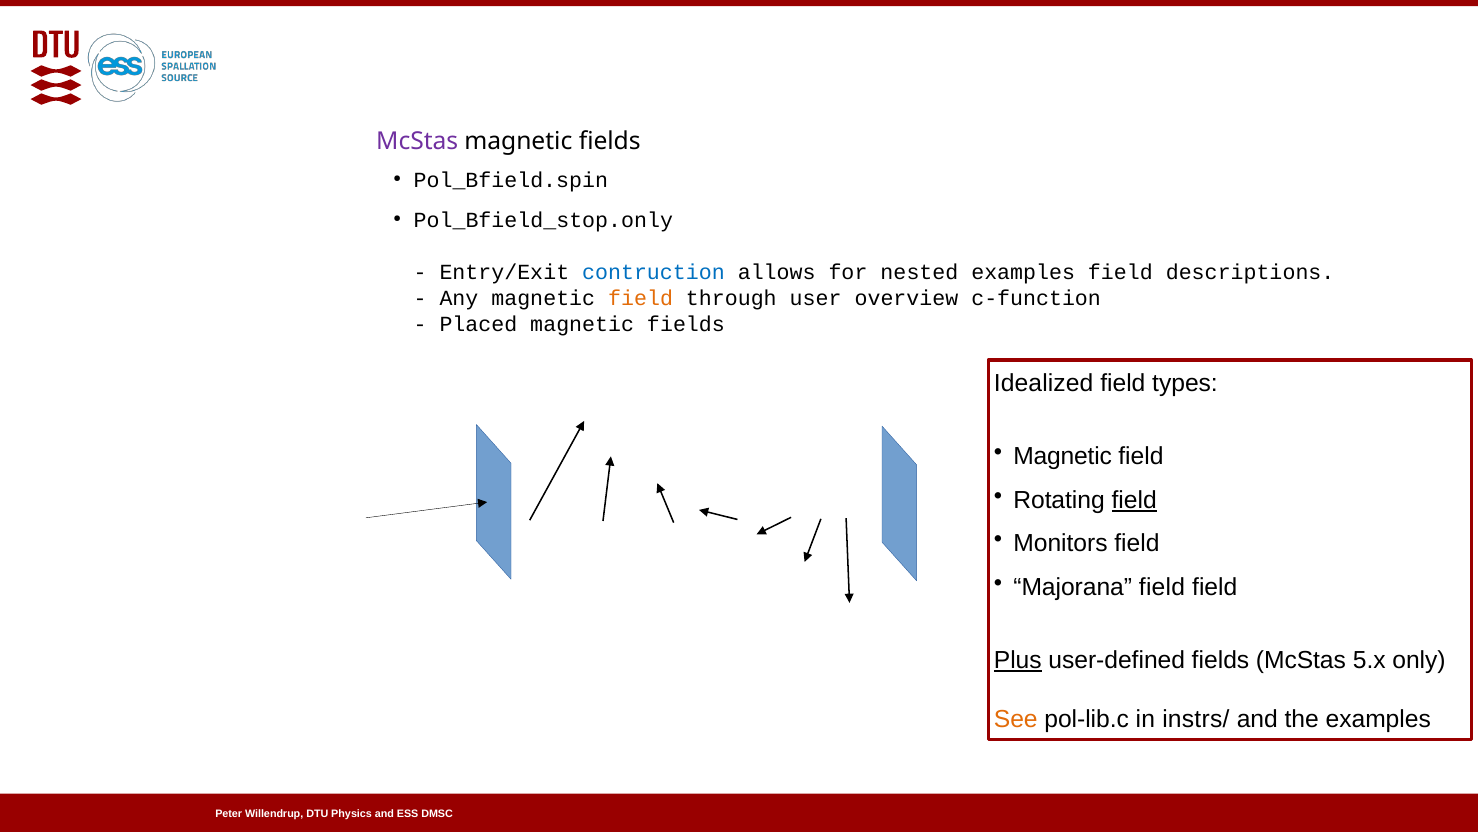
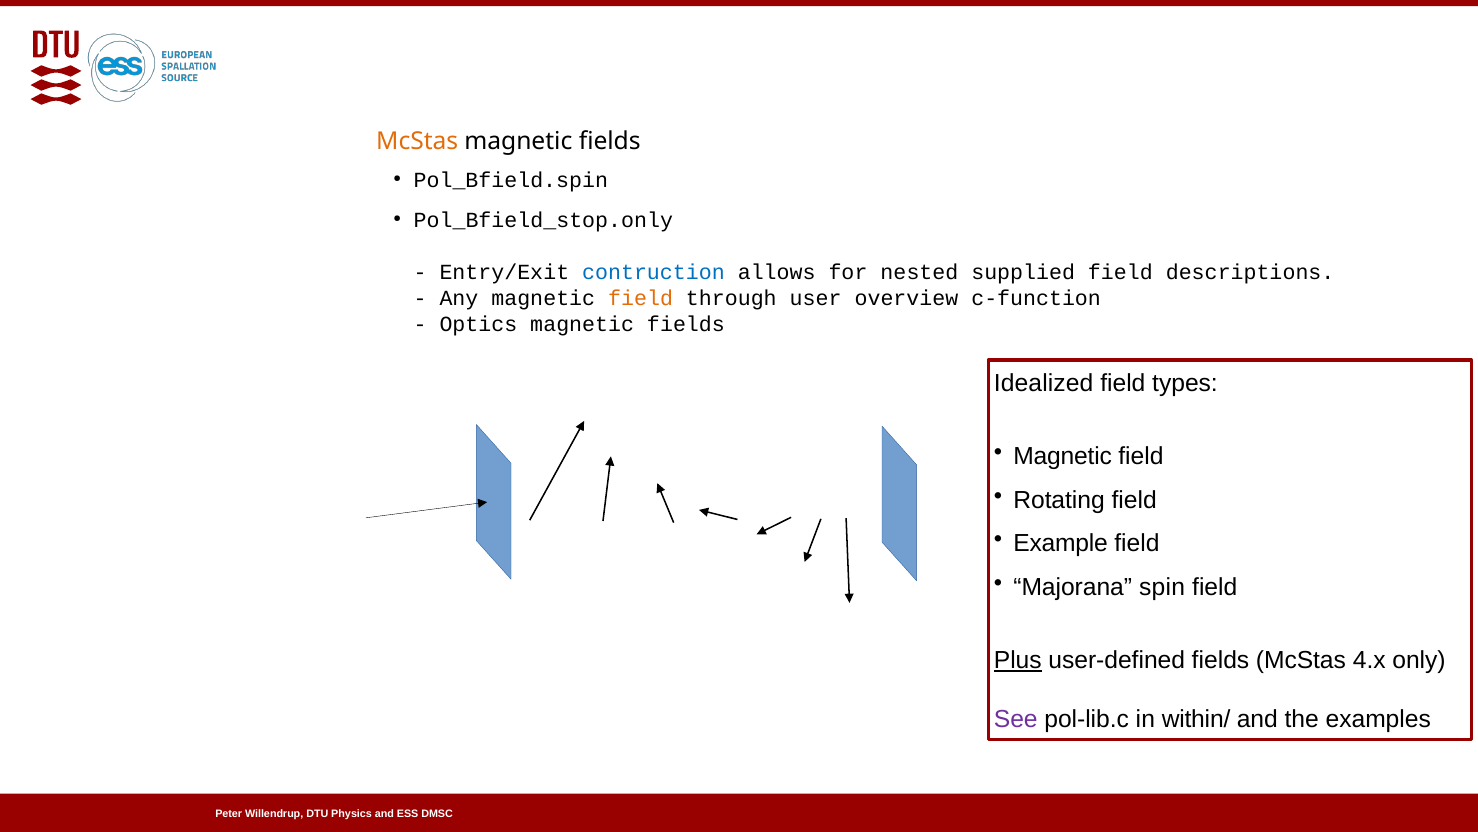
McStas at (417, 141) colour: purple -> orange
nested examples: examples -> supplied
Placed: Placed -> Optics
field at (1134, 500) underline: present -> none
Monitors: Monitors -> Example
Majorana field: field -> spin
5.x: 5.x -> 4.x
See colour: orange -> purple
instrs/: instrs/ -> within/
